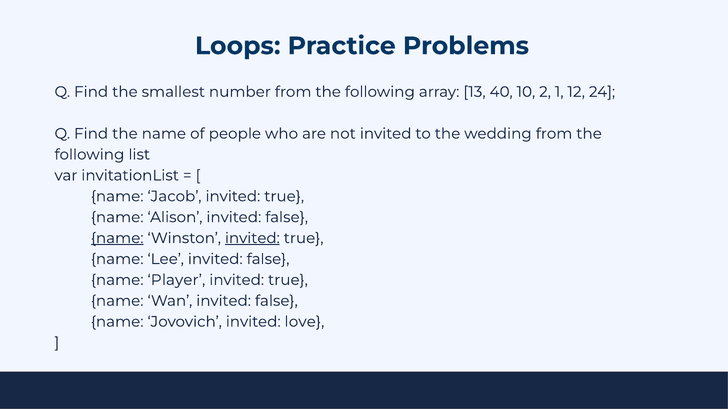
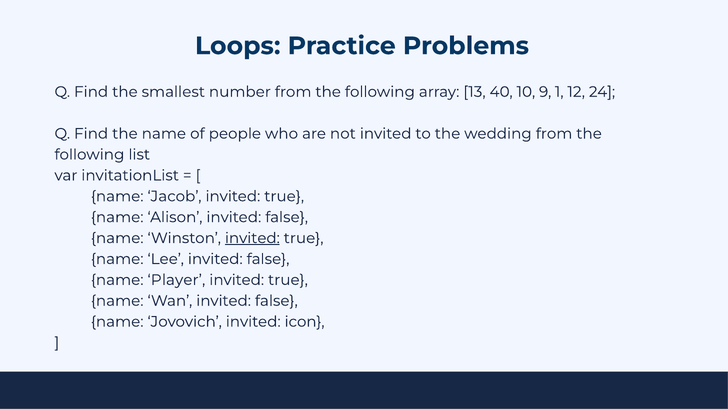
2: 2 -> 9
name at (117, 238) underline: present -> none
love: love -> icon
